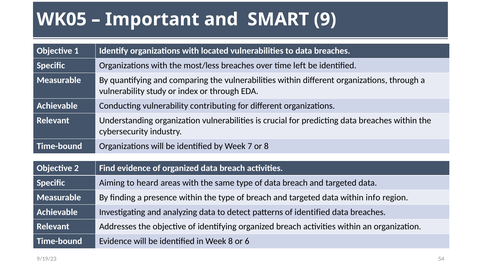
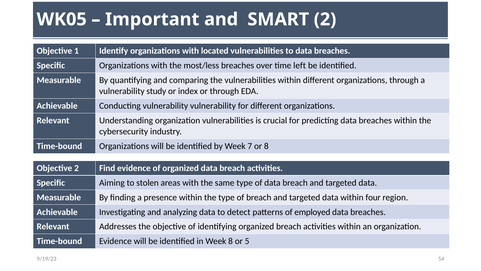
SMART 9: 9 -> 2
vulnerability contributing: contributing -> vulnerability
heard: heard -> stolen
info: info -> four
of identified: identified -> employed
6: 6 -> 5
